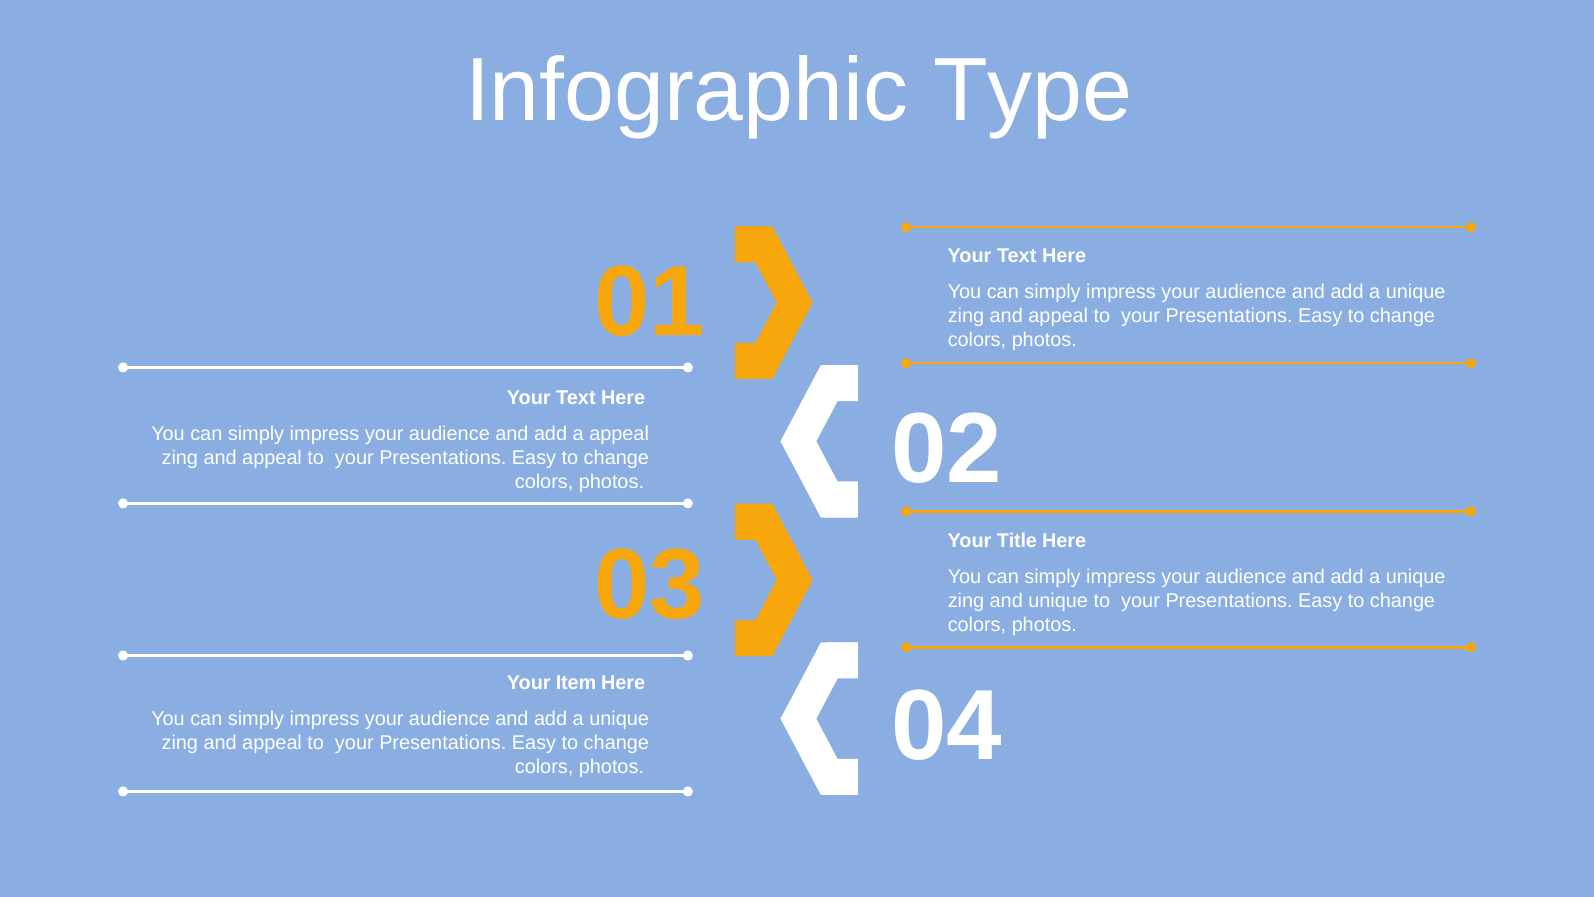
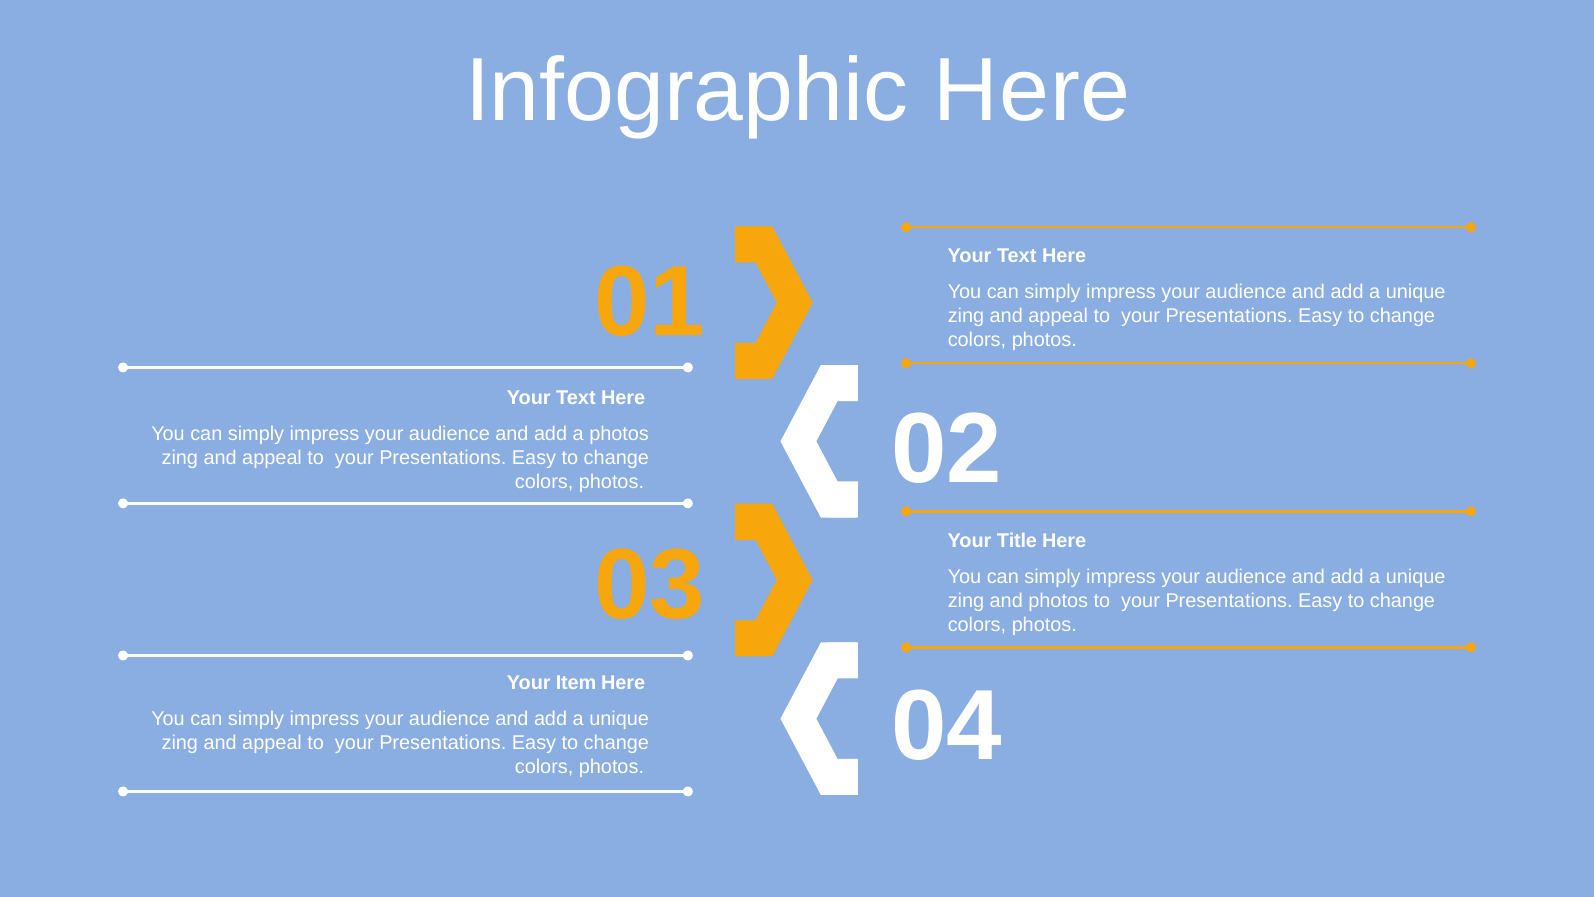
Infographic Type: Type -> Here
a appeal: appeal -> photos
and unique: unique -> photos
